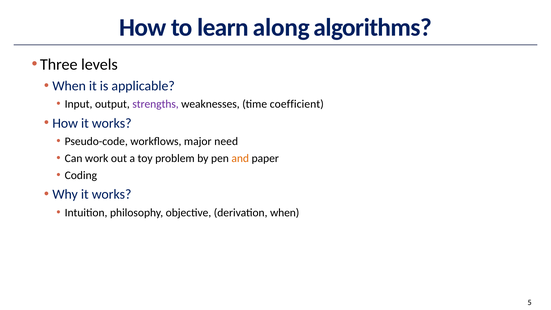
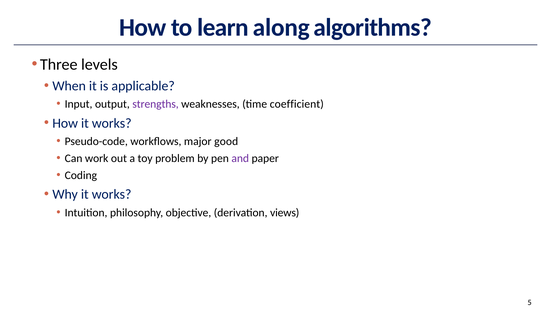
need: need -> good
and colour: orange -> purple
derivation when: when -> views
